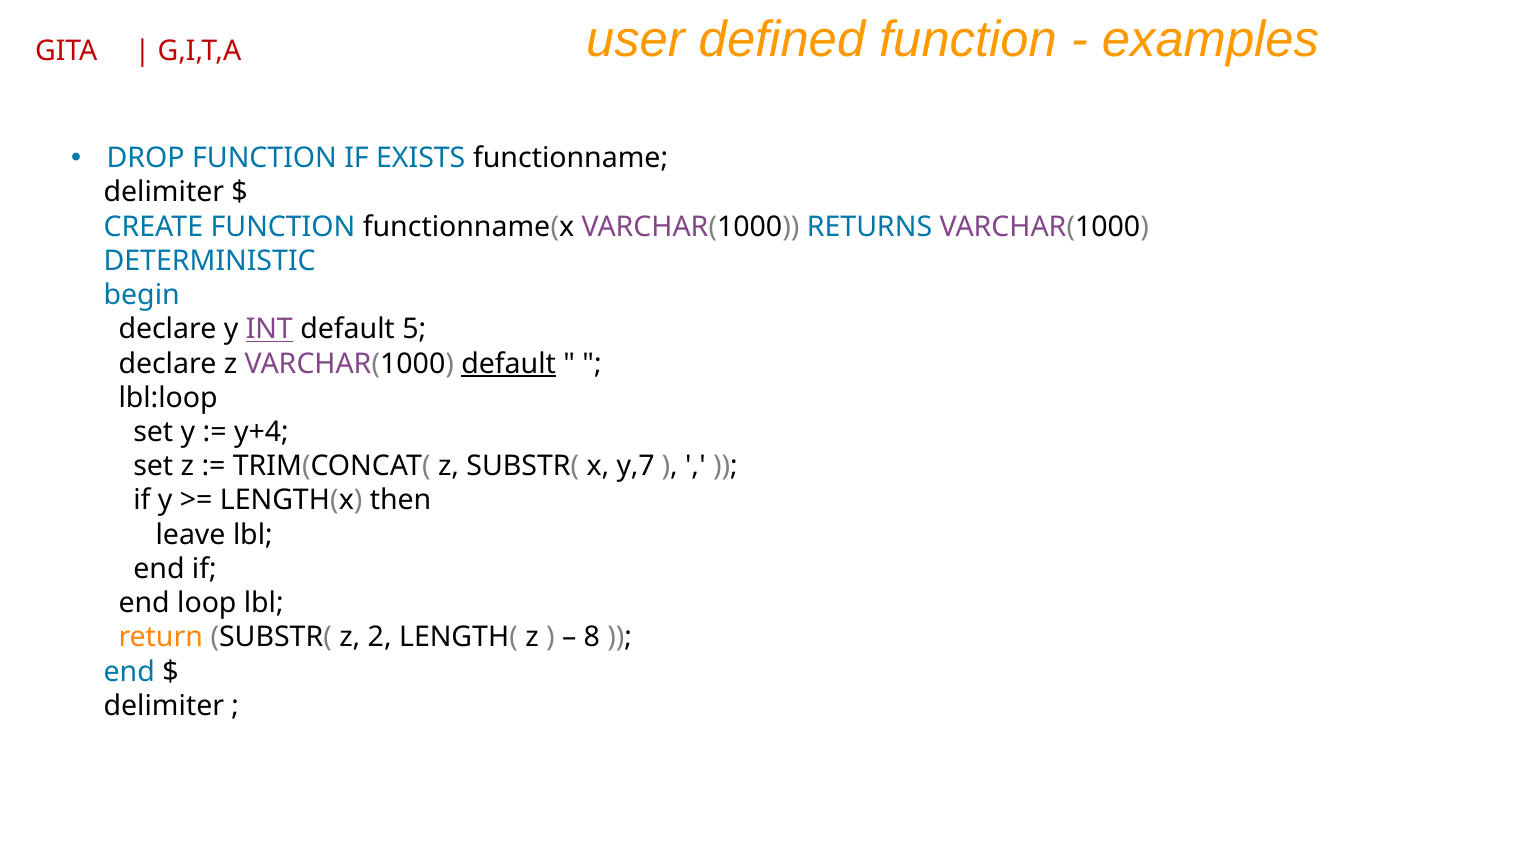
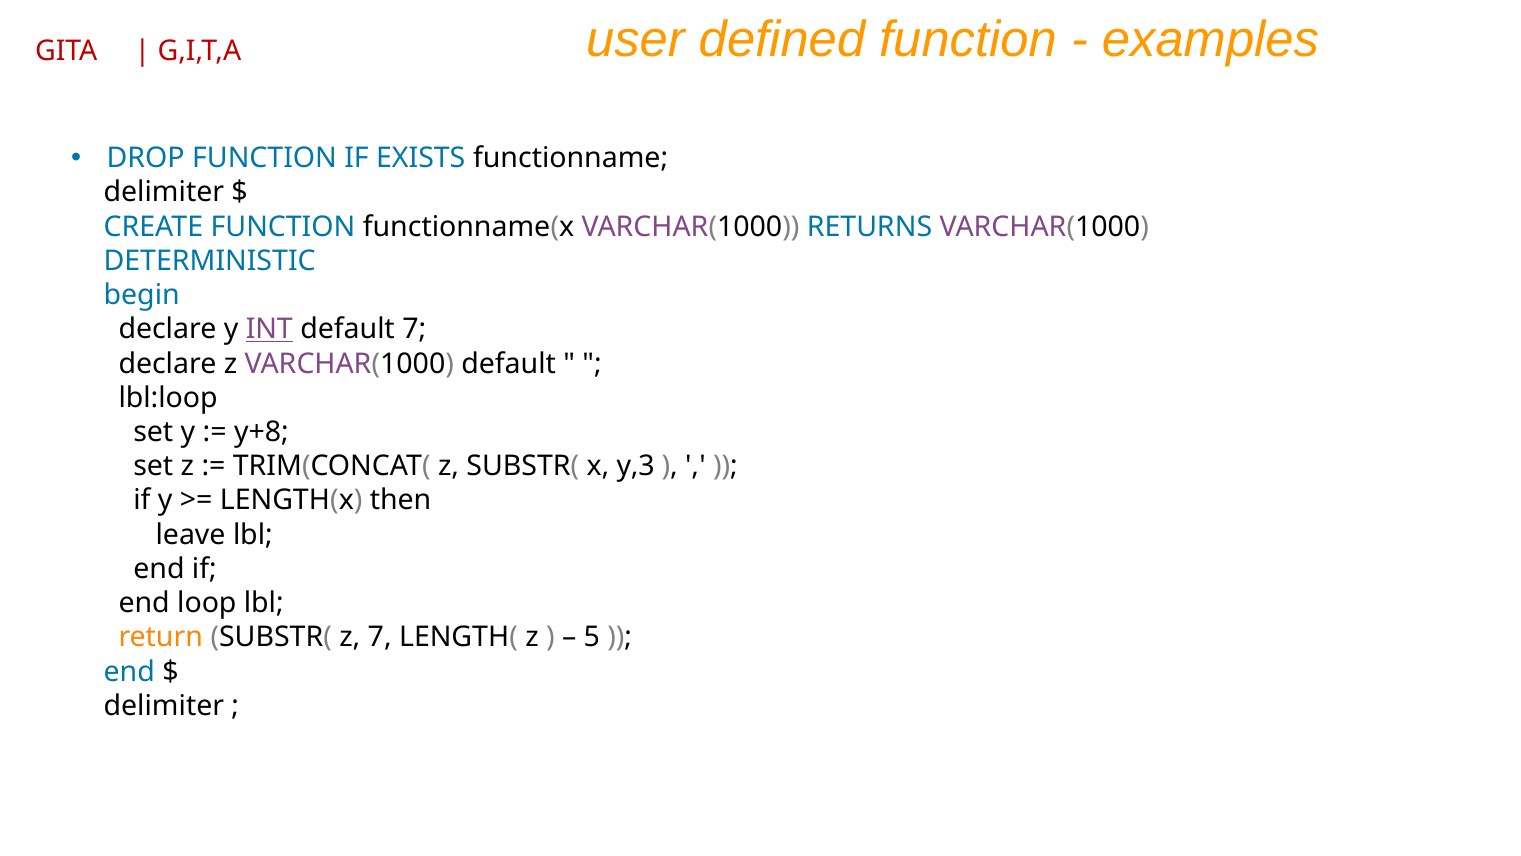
default 5: 5 -> 7
default at (509, 363) underline: present -> none
y+4: y+4 -> y+8
y,7: y,7 -> y,3
z 2: 2 -> 7
8: 8 -> 5
